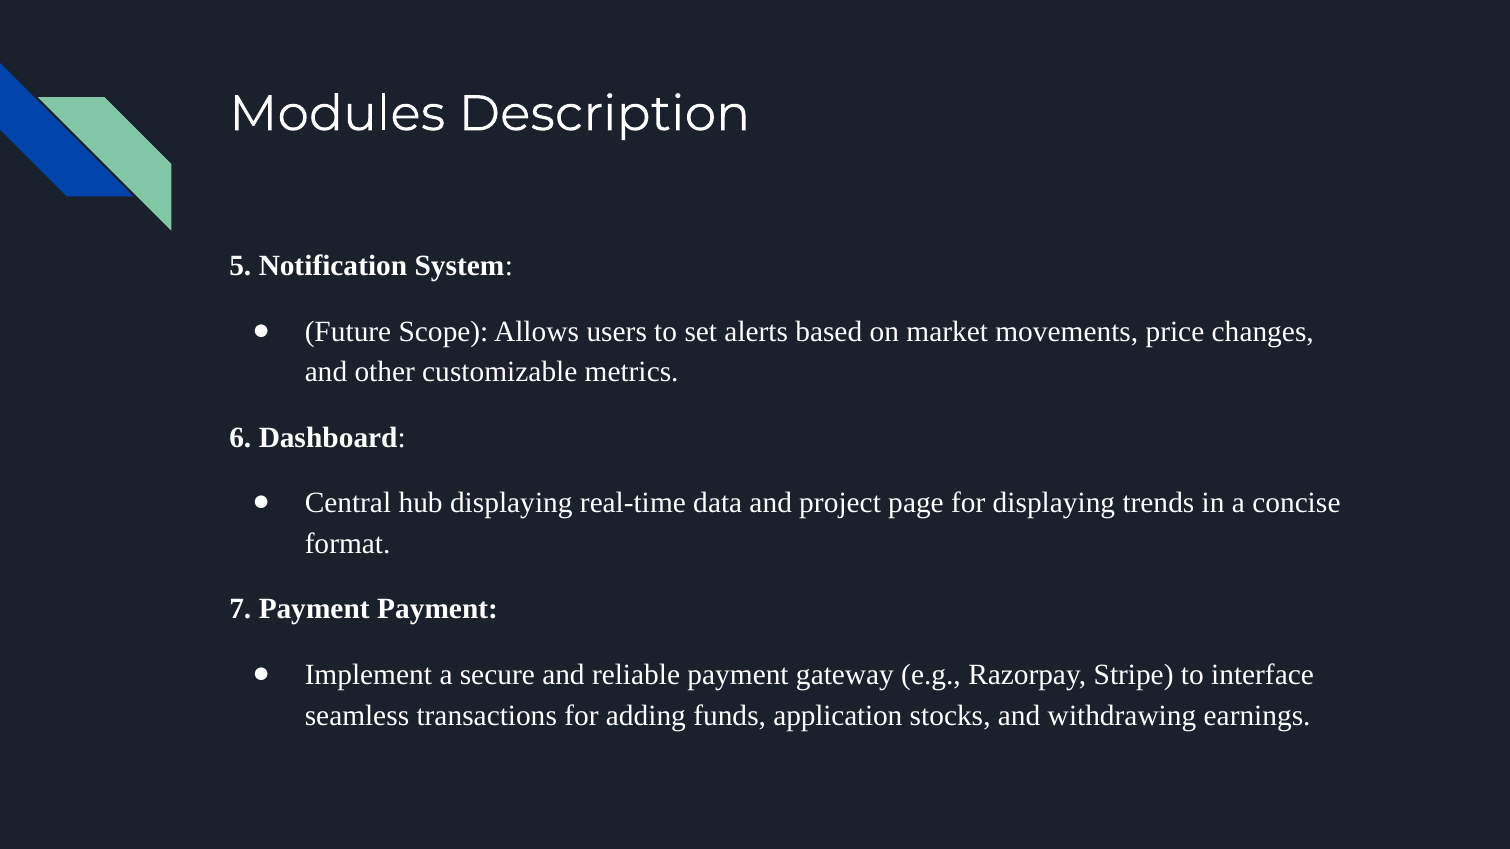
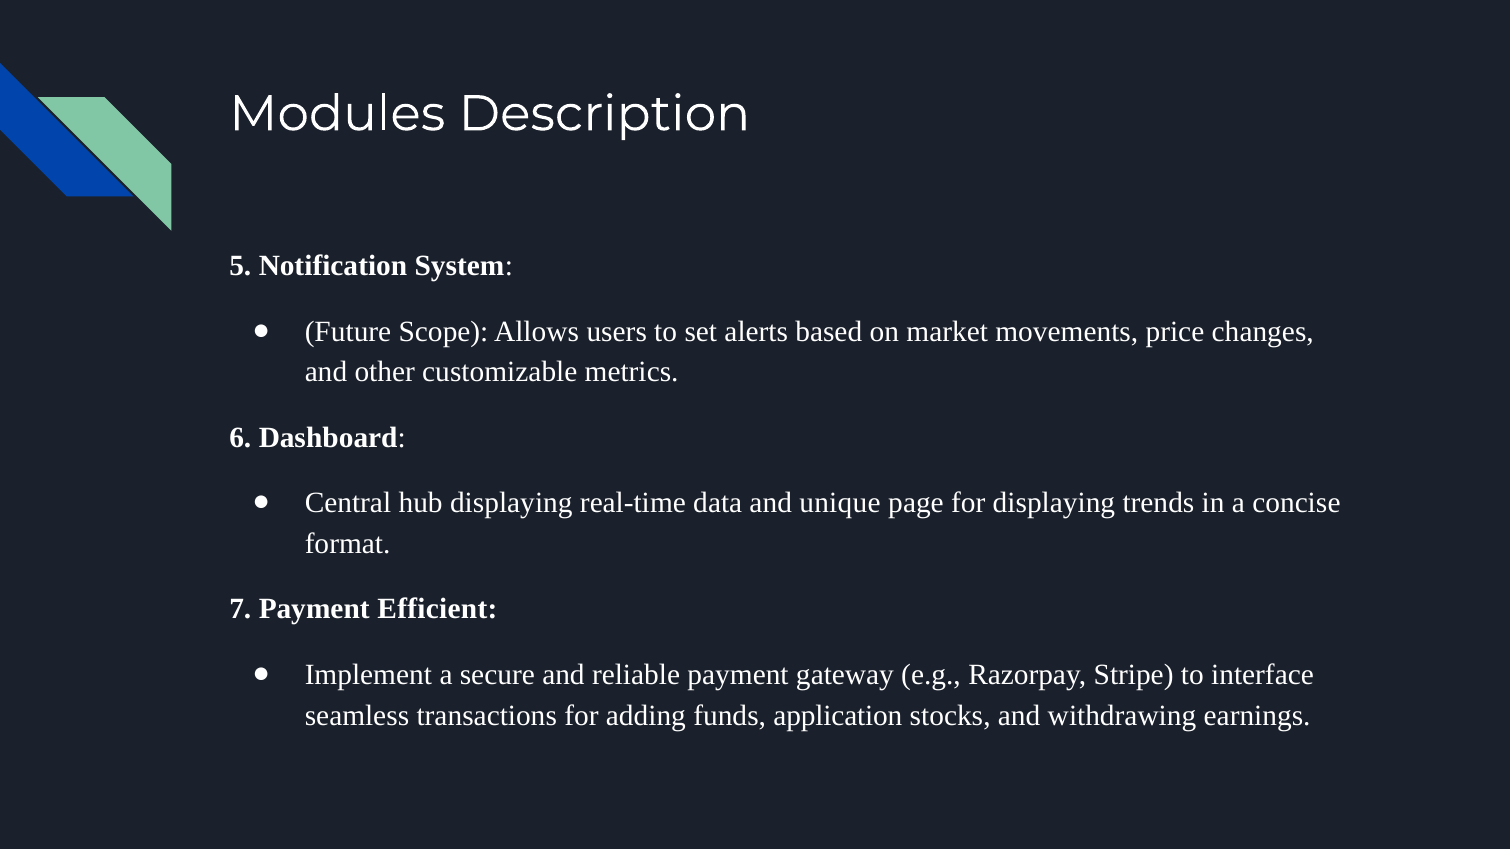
project: project -> unique
Payment Payment: Payment -> Efficient
